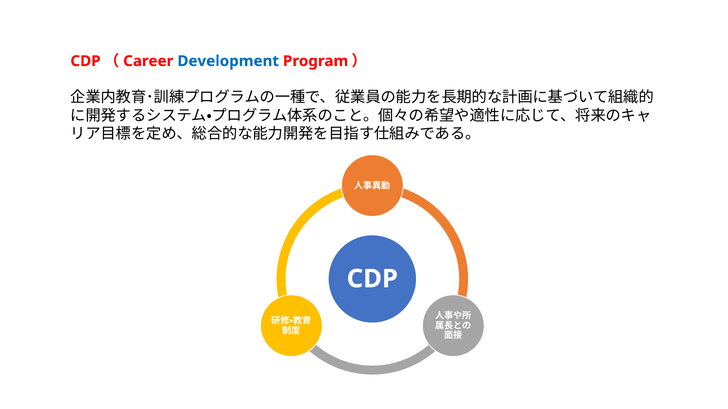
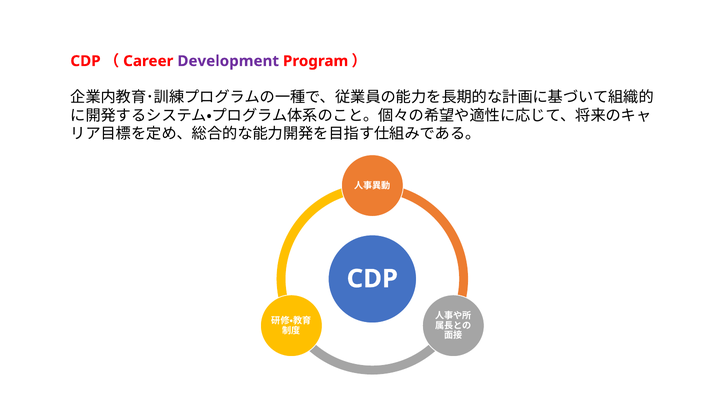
Development colour: blue -> purple
